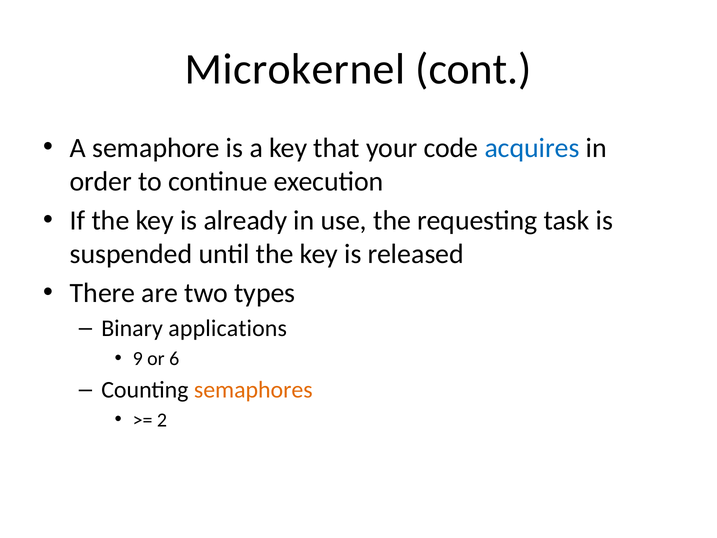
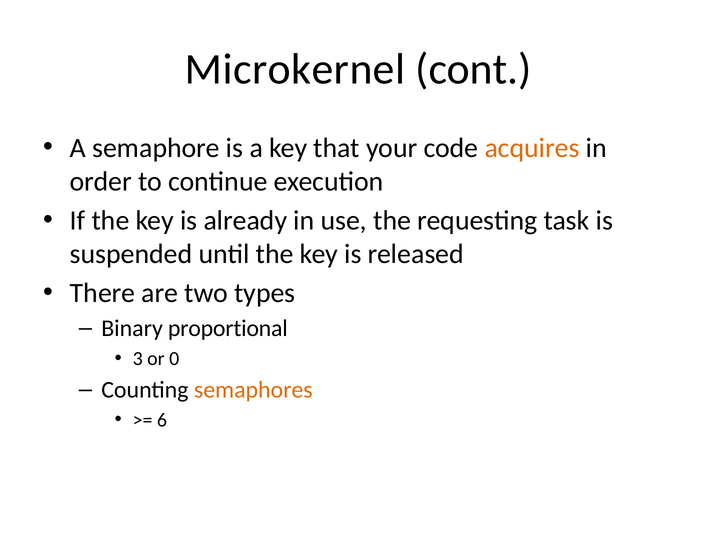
acquires colour: blue -> orange
applications: applications -> proportional
9: 9 -> 3
6: 6 -> 0
2: 2 -> 6
